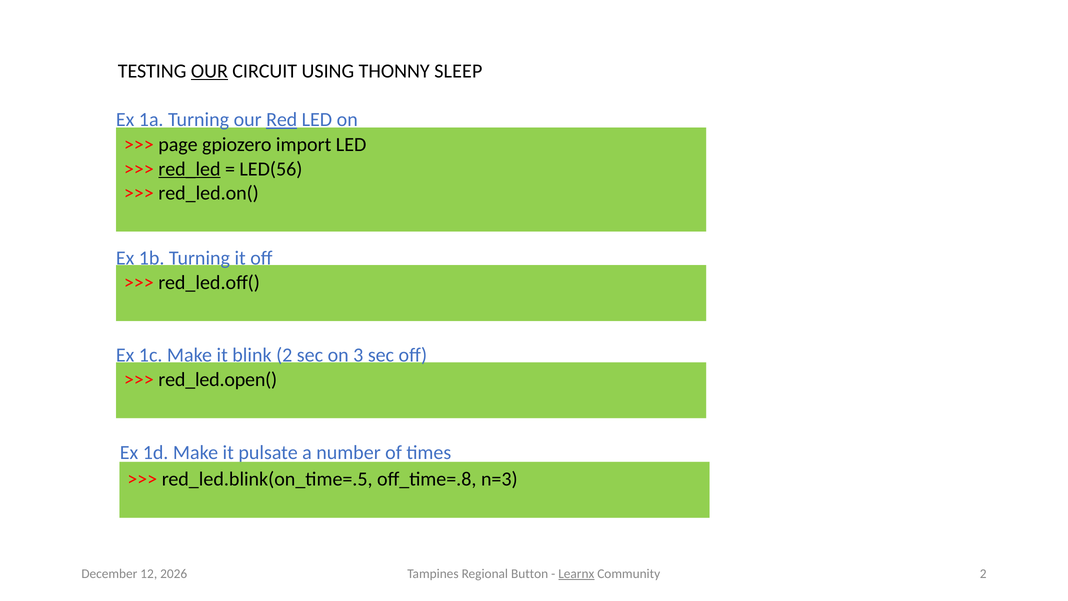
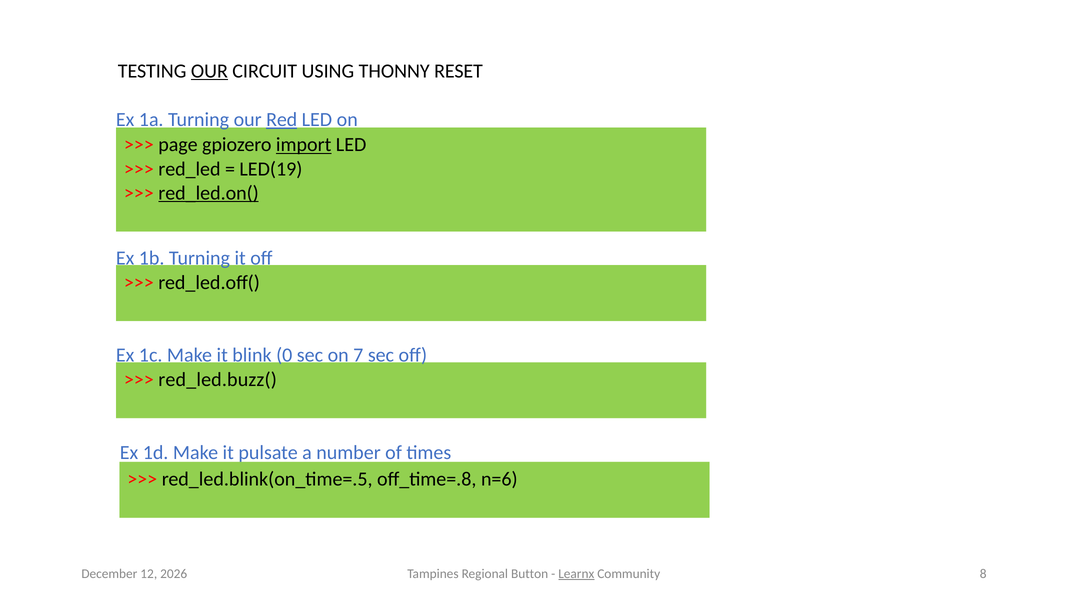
SLEEP: SLEEP -> RESET
import underline: none -> present
red_led underline: present -> none
LED(56: LED(56 -> LED(19
red_led.on( underline: none -> present
blink 2: 2 -> 0
3: 3 -> 7
red_led.open(: red_led.open( -> red_led.buzz(
n=3: n=3 -> n=6
Community 2: 2 -> 8
